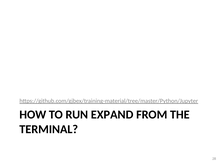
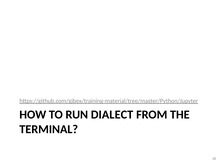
EXPAND: EXPAND -> DIALECT
